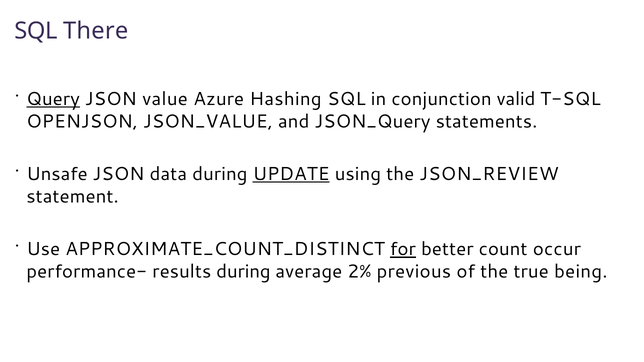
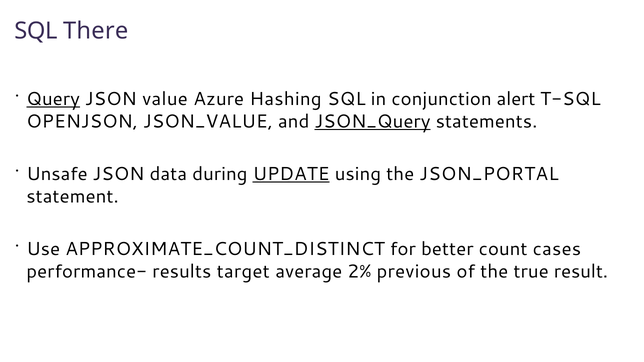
valid: valid -> alert
JSON_Query underline: none -> present
JSON_REVIEW: JSON_REVIEW -> JSON_PORTAL
for underline: present -> none
occur: occur -> cases
results during: during -> target
being: being -> result
